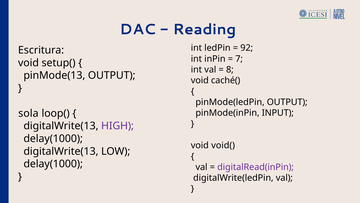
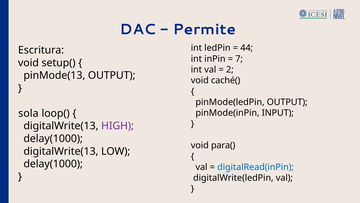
Reading: Reading -> Permite
92: 92 -> 44
8: 8 -> 2
void(: void( -> para(
digitalRead(inPin colour: purple -> blue
